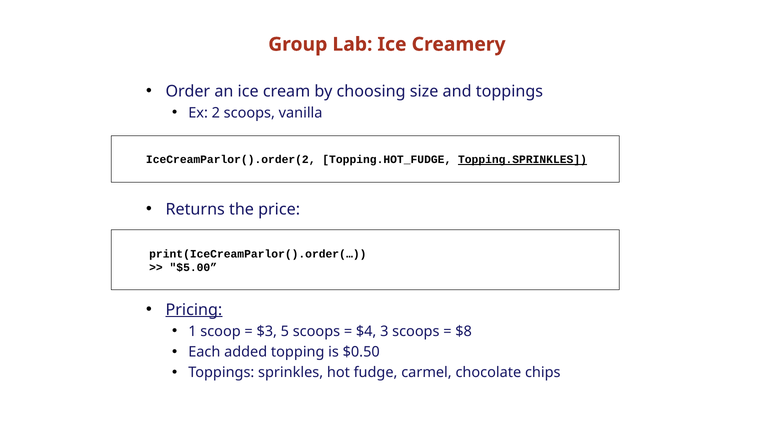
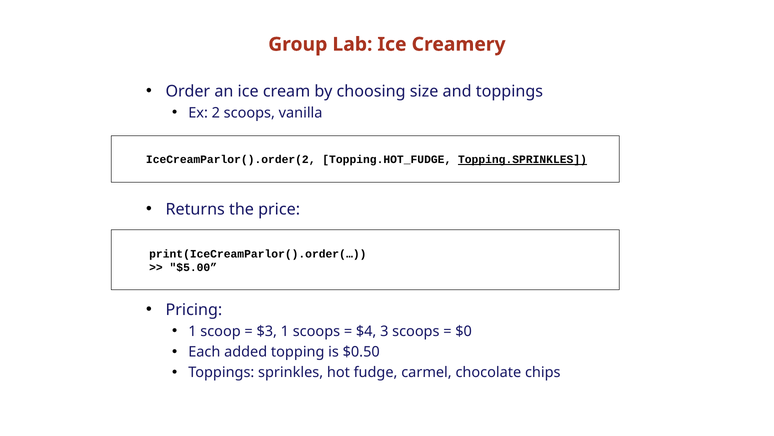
Pricing underline: present -> none
$3 5: 5 -> 1
$8: $8 -> $0
